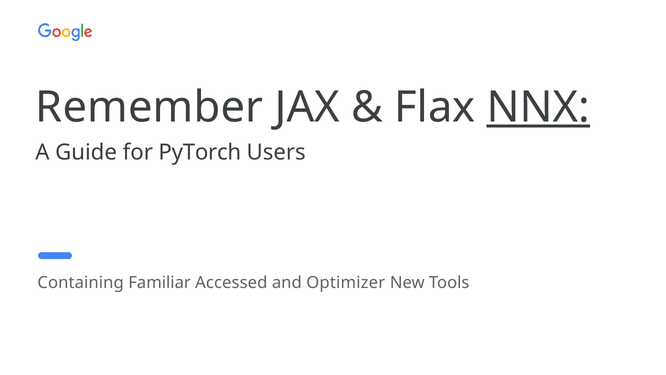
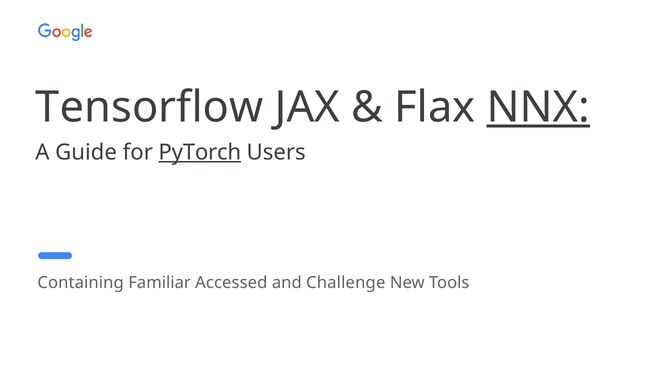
Remember: Remember -> Tensorflow
PyTorch underline: none -> present
Optimizer: Optimizer -> Challenge
